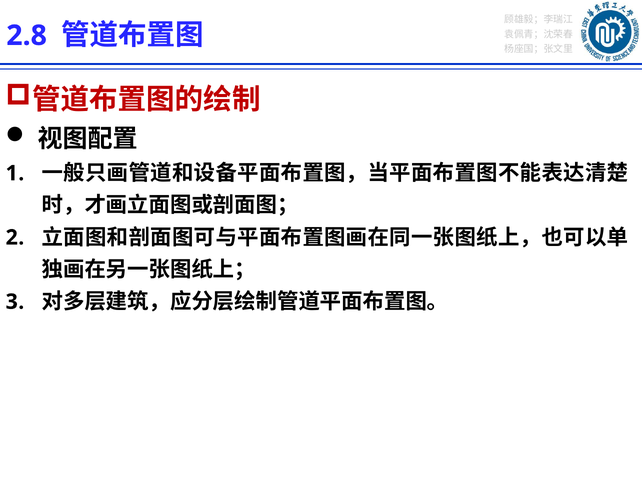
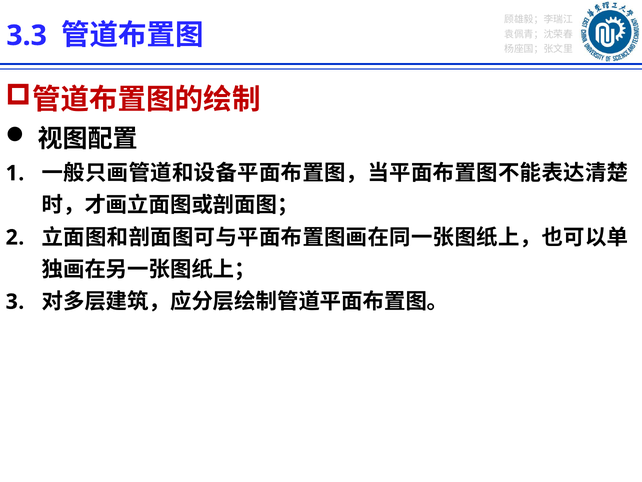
2.8: 2.8 -> 3.3
